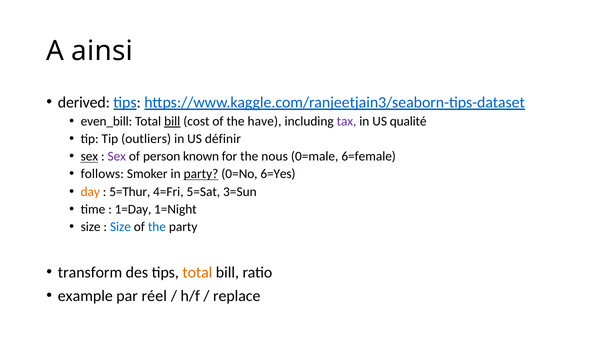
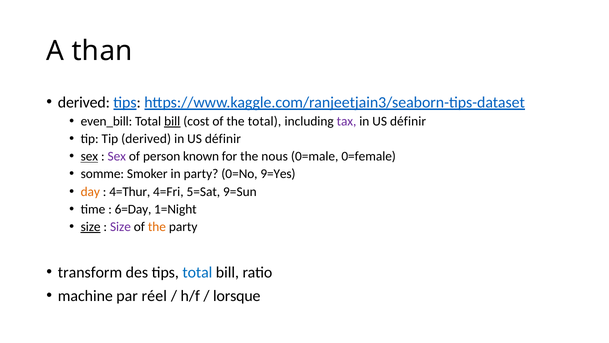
ainsi: ainsi -> than
the have: have -> total
qualité at (408, 121): qualité -> définir
Tip outliers: outliers -> derived
6=female: 6=female -> 0=female
follows: follows -> somme
party at (201, 174) underline: present -> none
6=Yes: 6=Yes -> 9=Yes
5=Thur: 5=Thur -> 4=Thur
3=Sun: 3=Sun -> 9=Sun
1=Day: 1=Day -> 6=Day
size at (91, 226) underline: none -> present
Size at (120, 226) colour: blue -> purple
the at (157, 226) colour: blue -> orange
total at (197, 272) colour: orange -> blue
example: example -> machine
replace: replace -> lorsque
